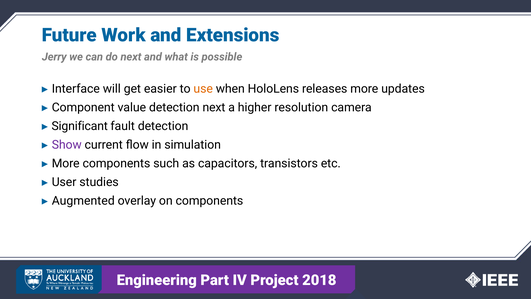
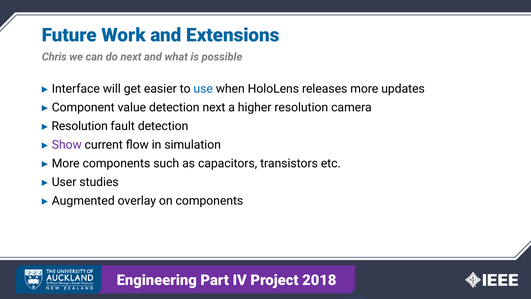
Jerry: Jerry -> Chris
use colour: orange -> blue
Significant at (80, 126): Significant -> Resolution
